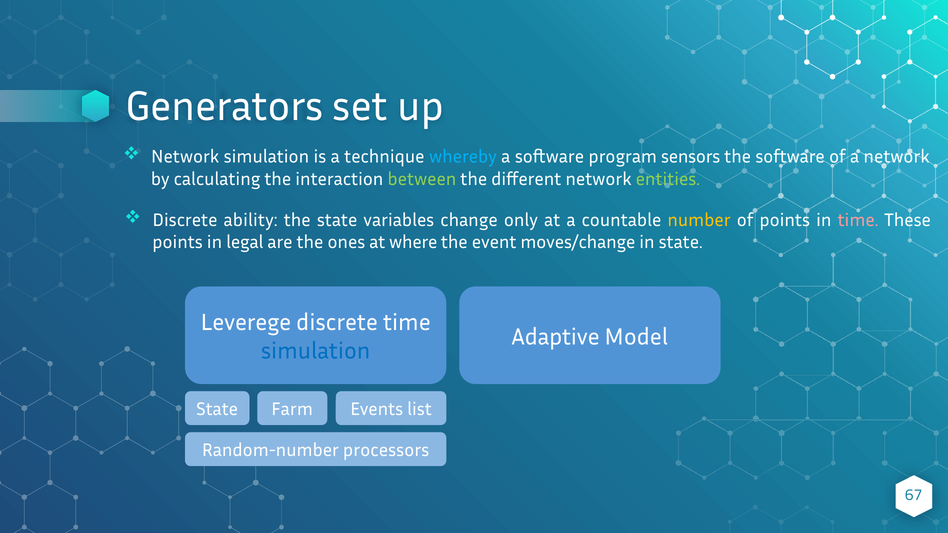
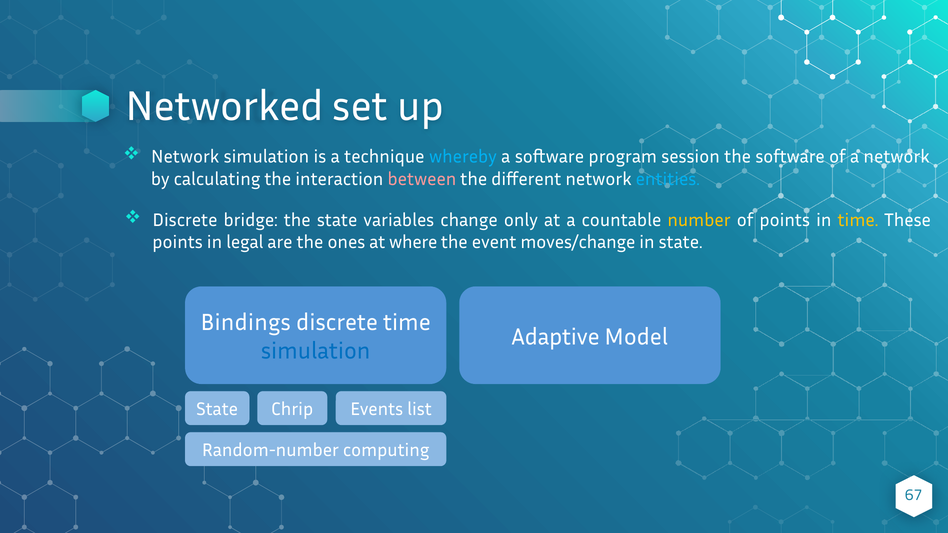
Generators: Generators -> Networked
sensors: sensors -> session
between colour: light green -> pink
entities colour: light green -> light blue
ability: ability -> bridge
time at (858, 220) colour: pink -> yellow
Leverege: Leverege -> Bindings
Farm: Farm -> Chrip
processors: processors -> computing
